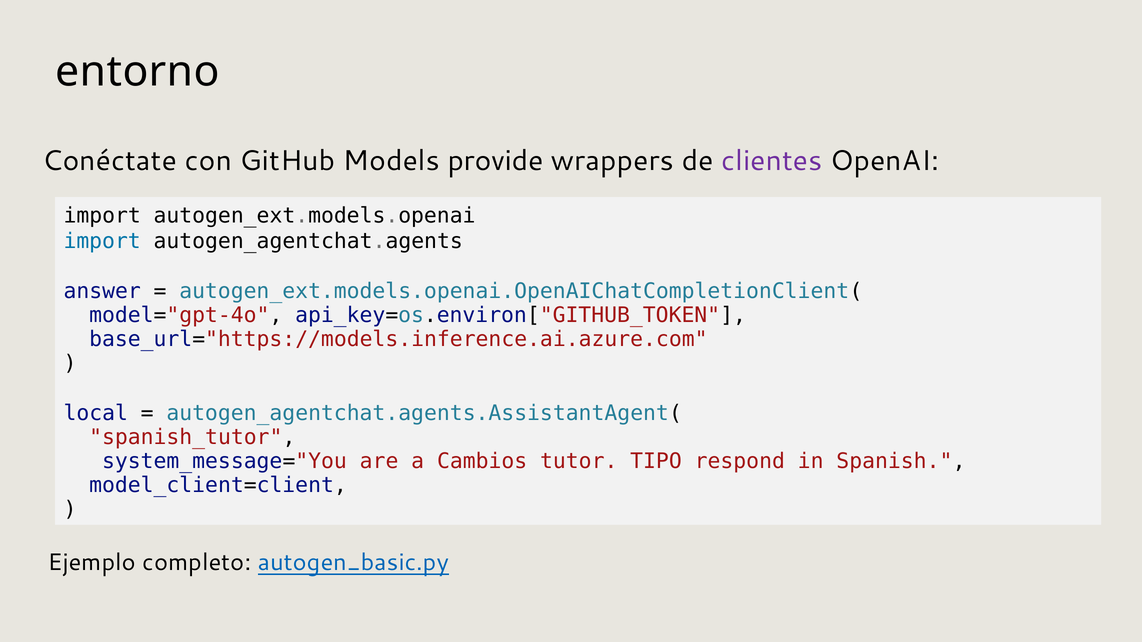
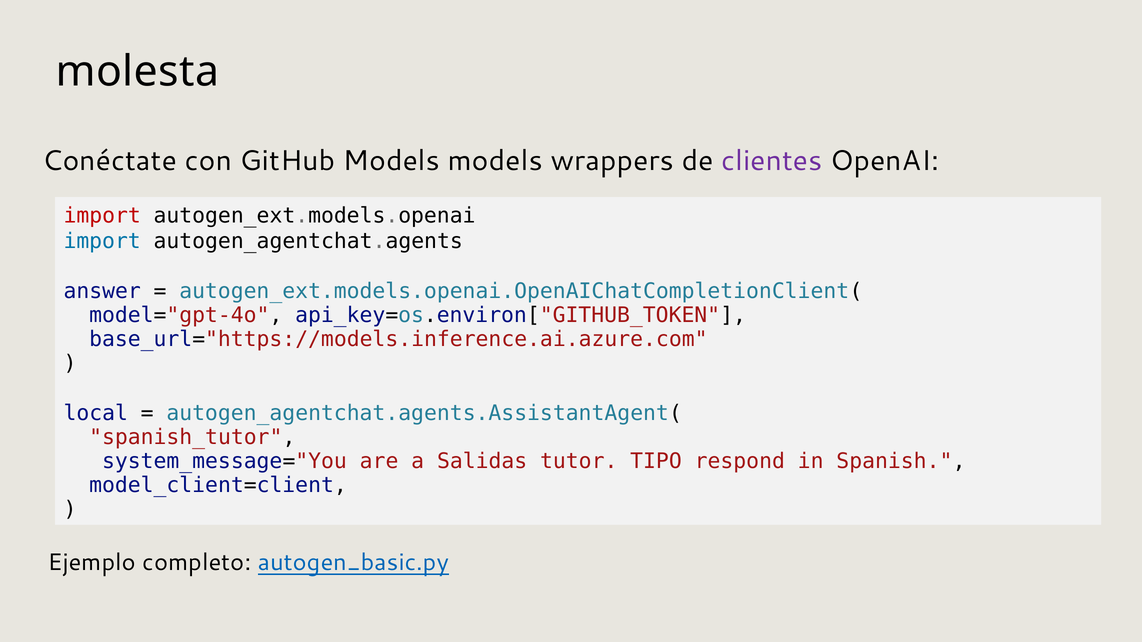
entorno: entorno -> molesta
Models provide: provide -> models
import at (102, 216) colour: black -> red
Cambios: Cambios -> Salidas
